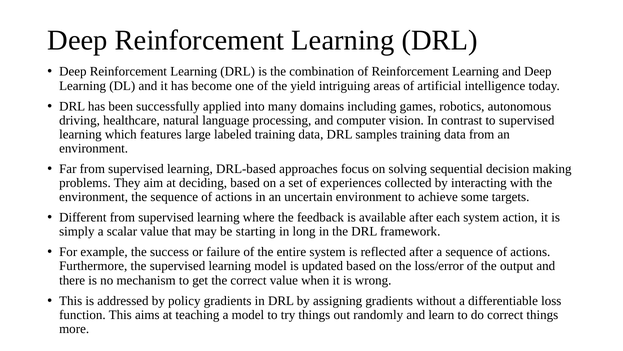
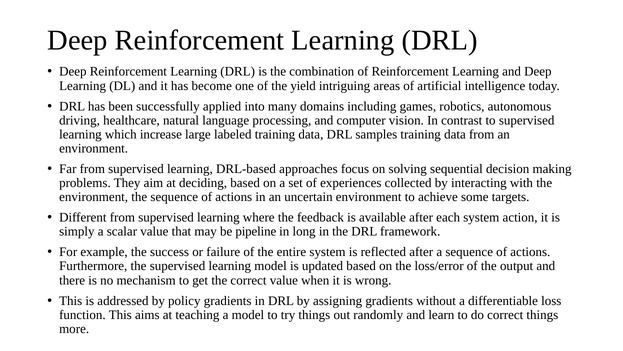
features: features -> increase
starting: starting -> pipeline
